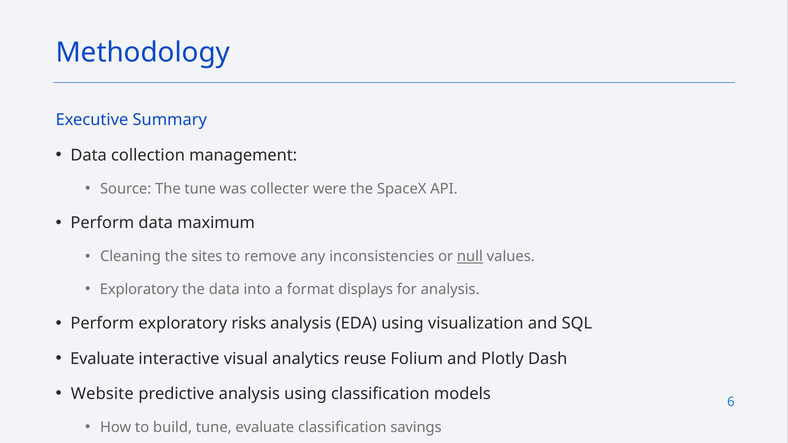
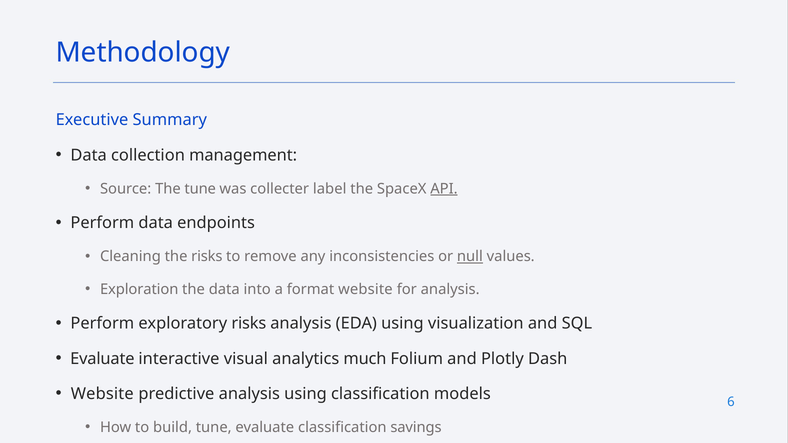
were: were -> label
API underline: none -> present
maximum: maximum -> endpoints
the sites: sites -> risks
Exploratory at (139, 289): Exploratory -> Exploration
format displays: displays -> website
reuse: reuse -> much
